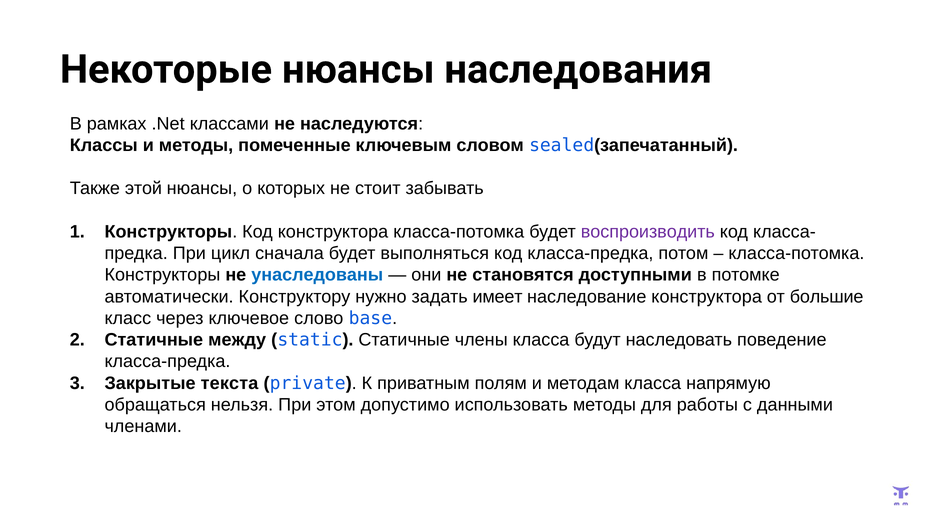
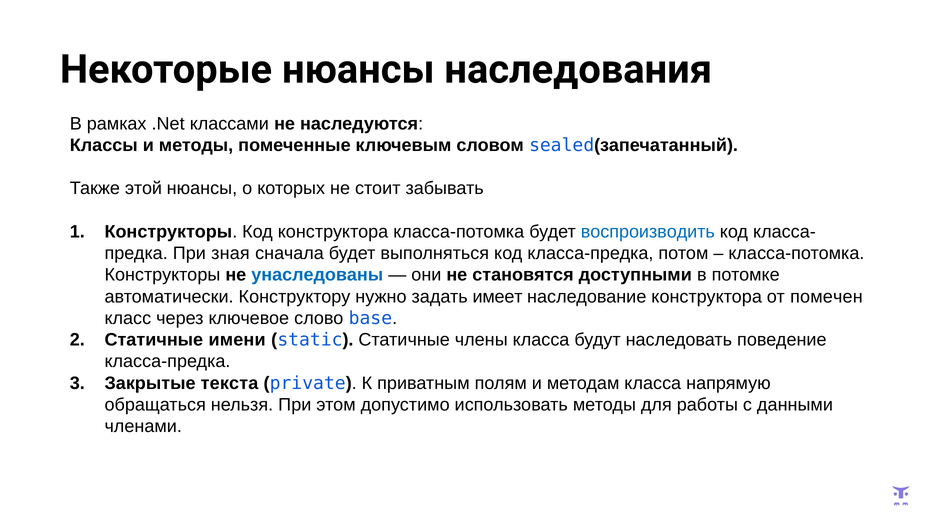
воспроизводить colour: purple -> blue
цикл: цикл -> зная
большие: большие -> помечен
между: между -> имени
